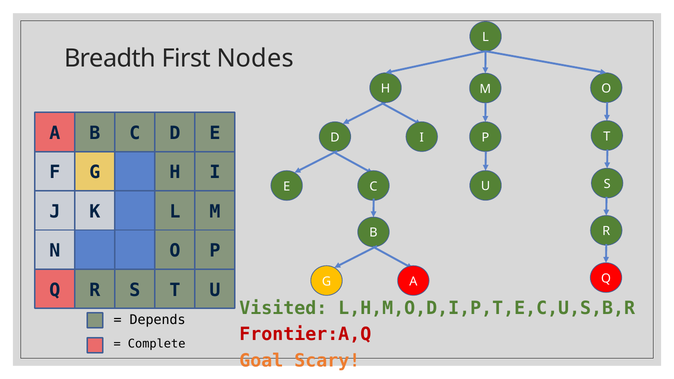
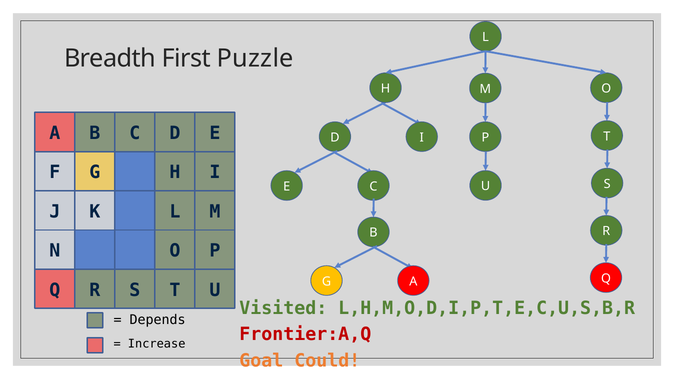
Nodes: Nodes -> Puzzle
Complete: Complete -> Increase
Scary: Scary -> Could
